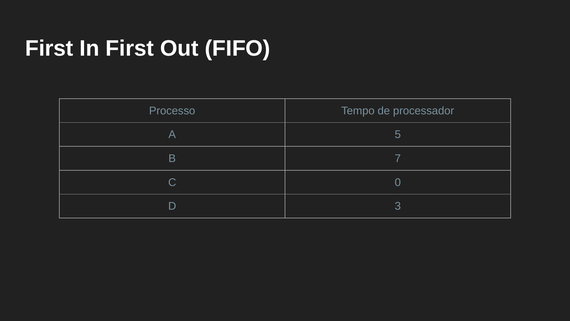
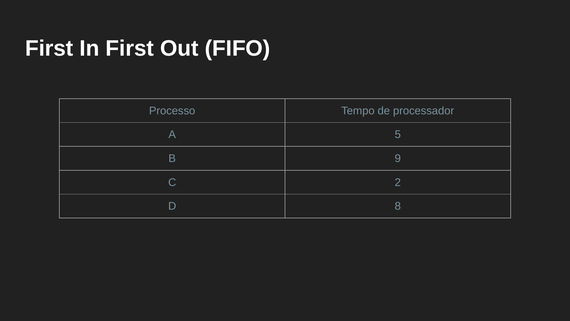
7: 7 -> 9
0: 0 -> 2
3: 3 -> 8
